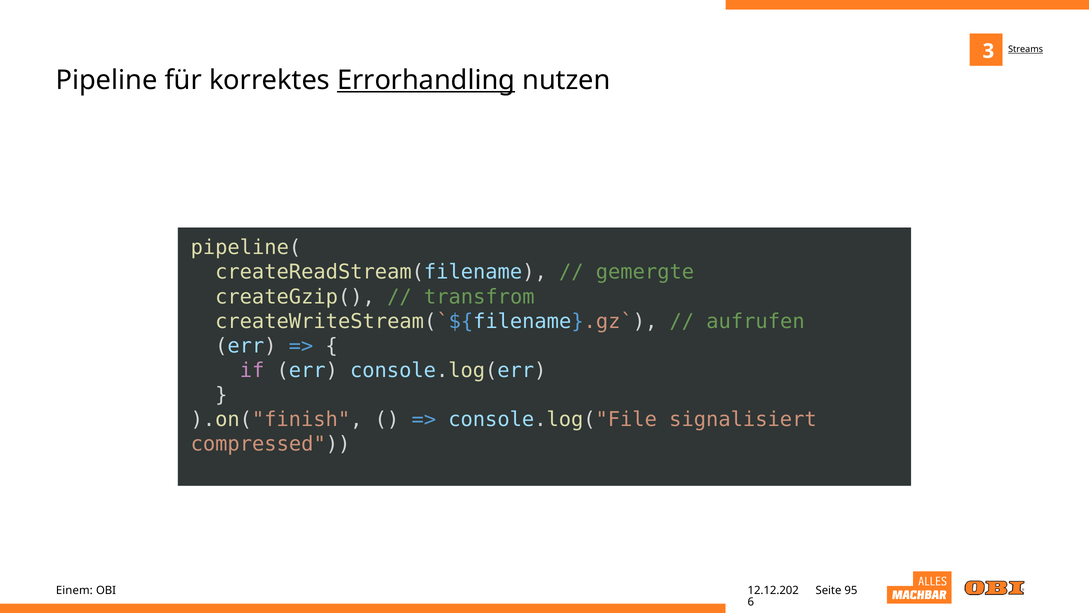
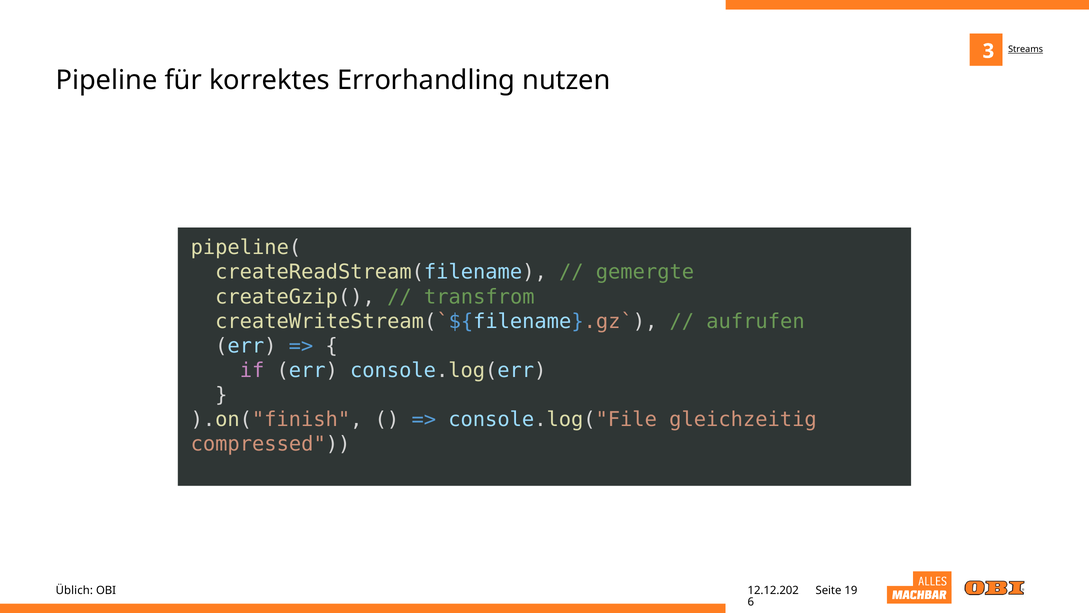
Errorhandling underline: present -> none
signalisiert: signalisiert -> gleichzeitig
Einem: Einem -> Üblich
95: 95 -> 19
